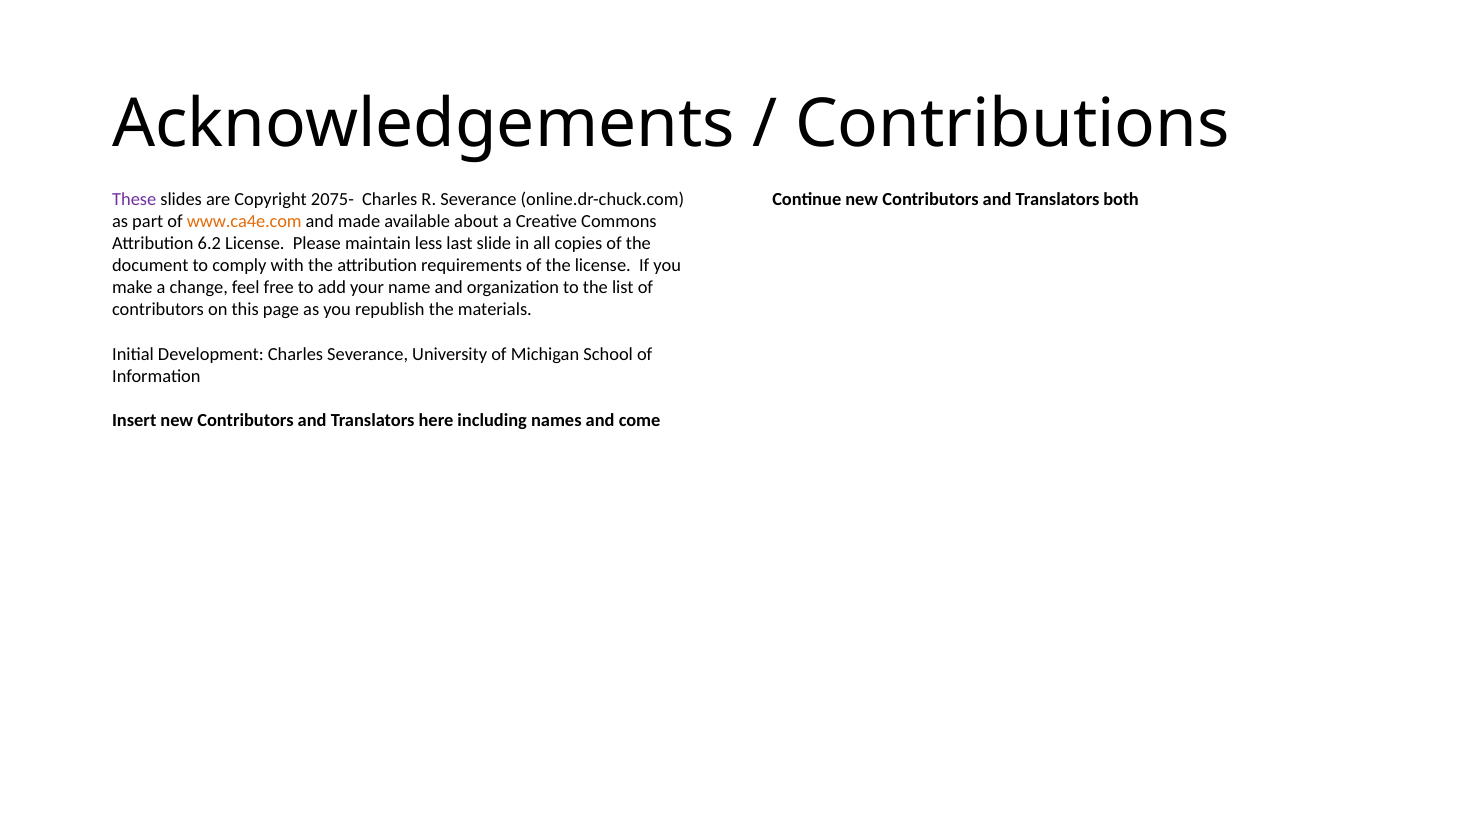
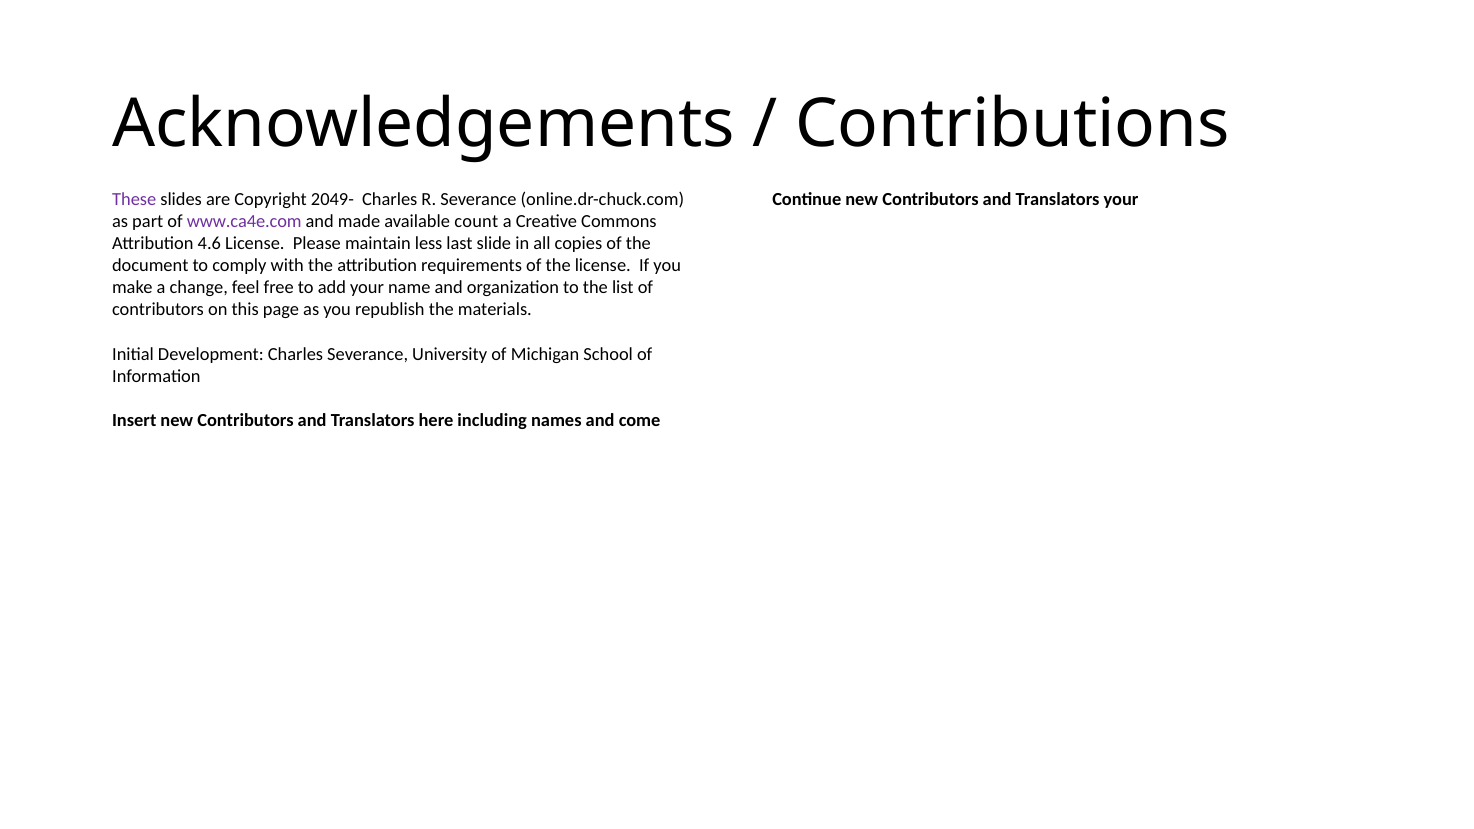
2075-: 2075- -> 2049-
Translators both: both -> your
www.ca4e.com colour: orange -> purple
about: about -> count
6.2: 6.2 -> 4.6
